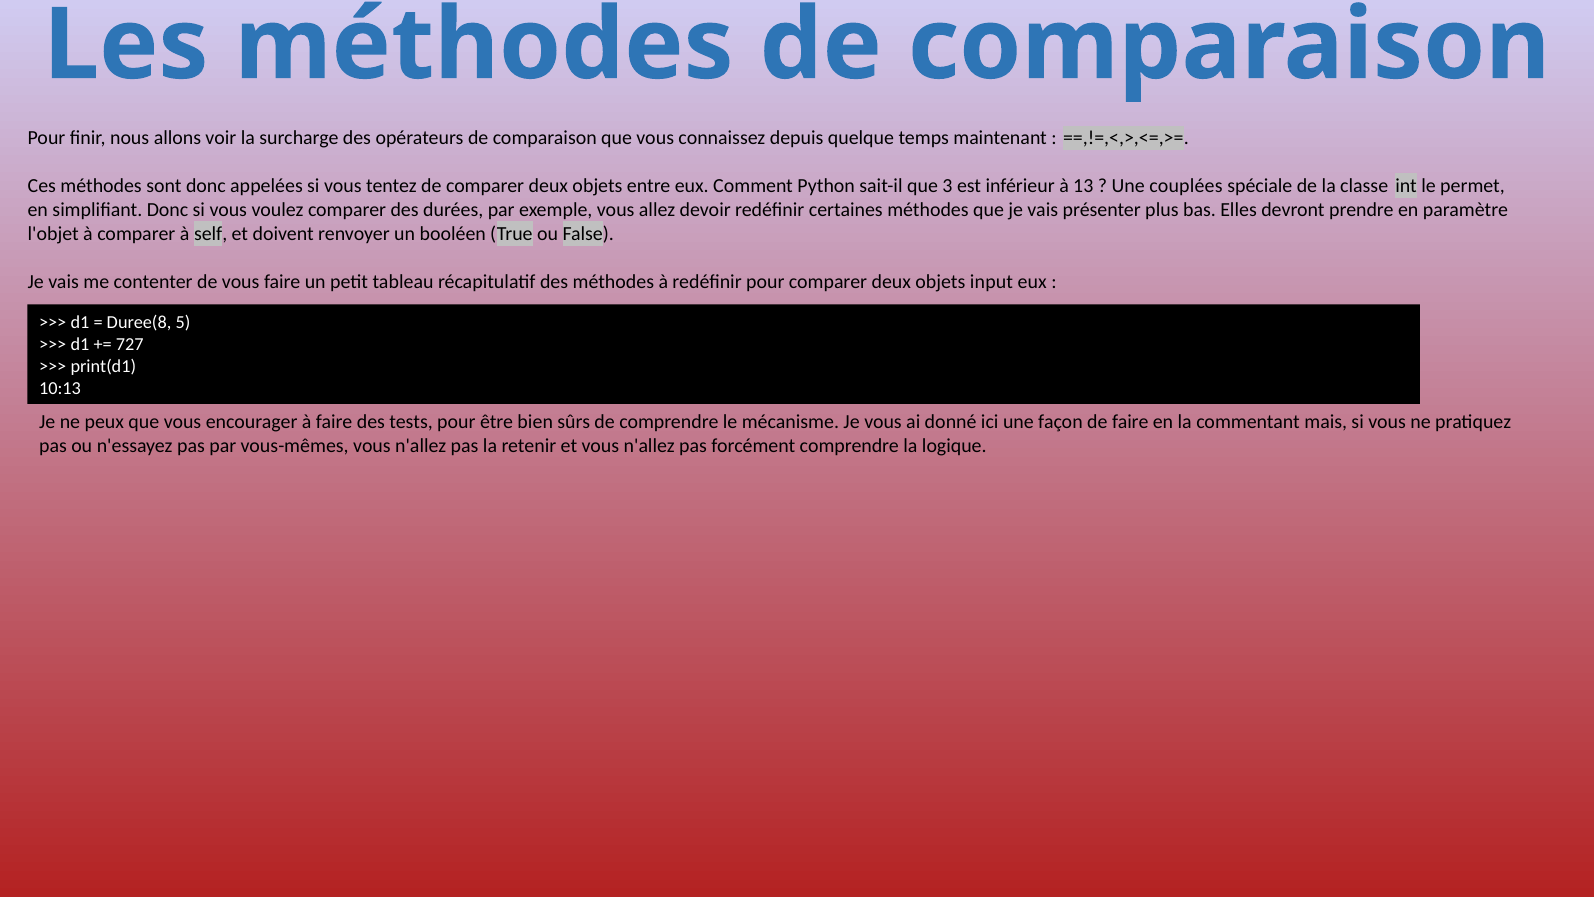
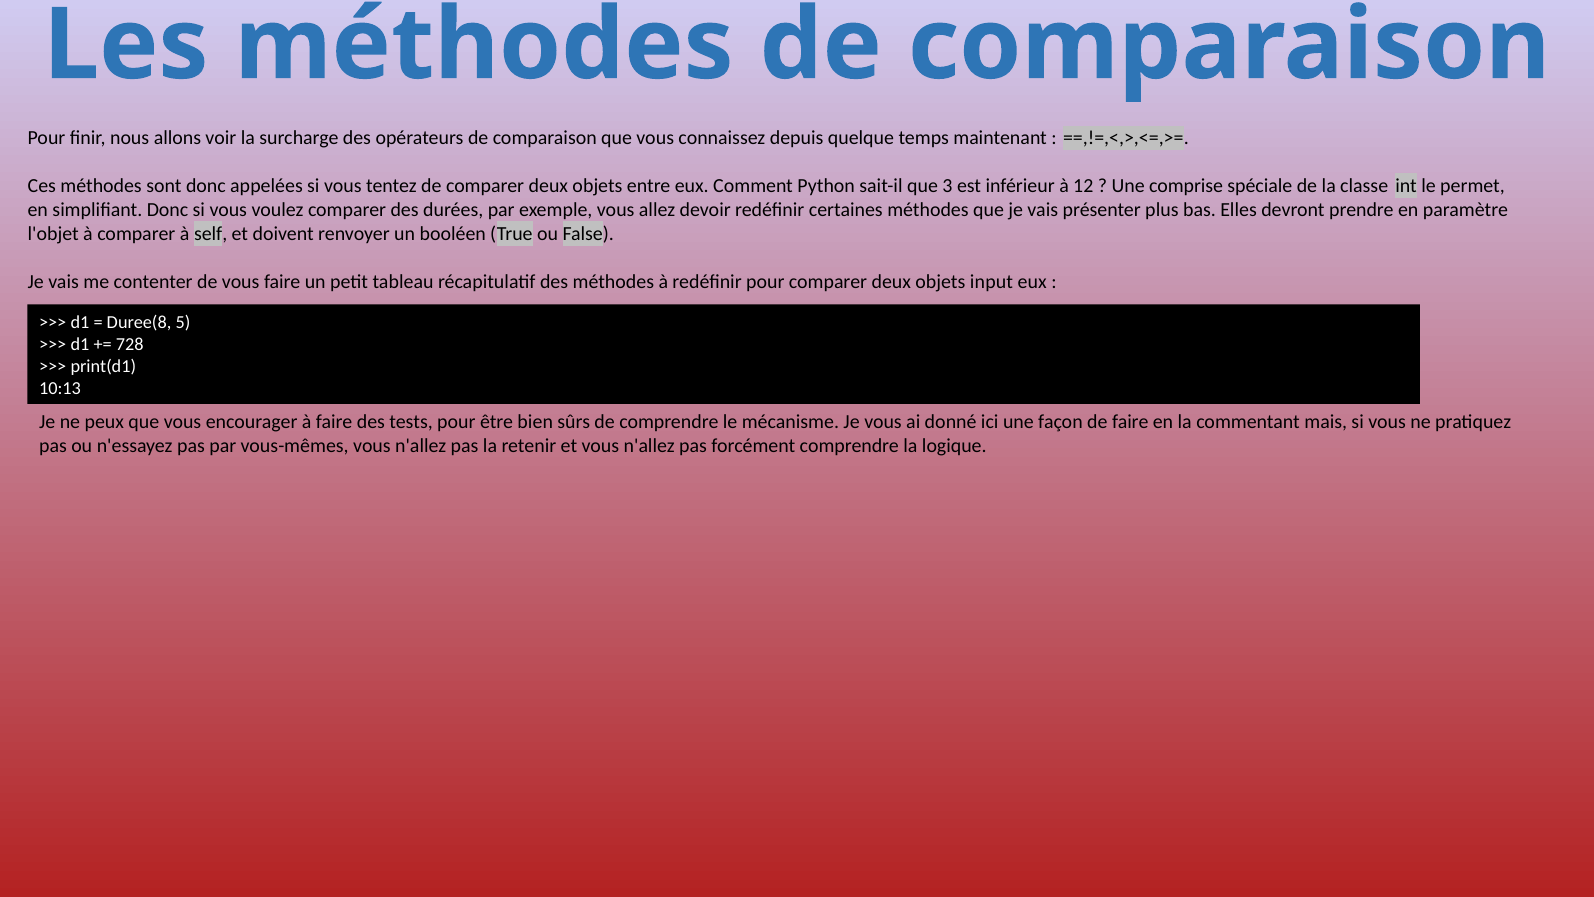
13: 13 -> 12
couplées: couplées -> comprise
727: 727 -> 728
